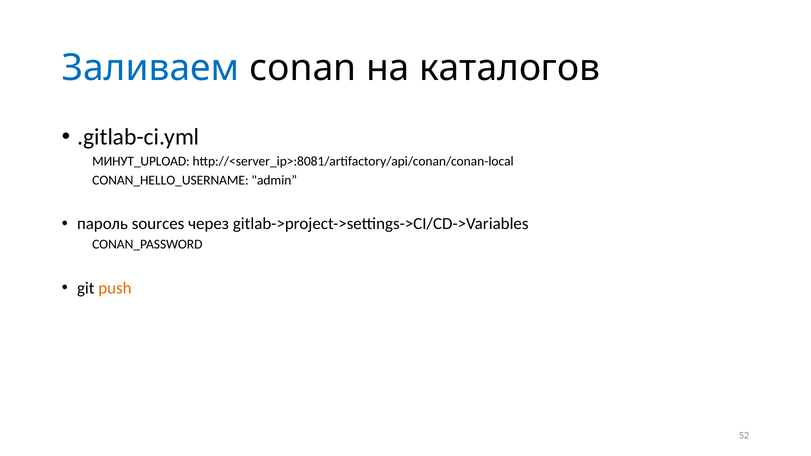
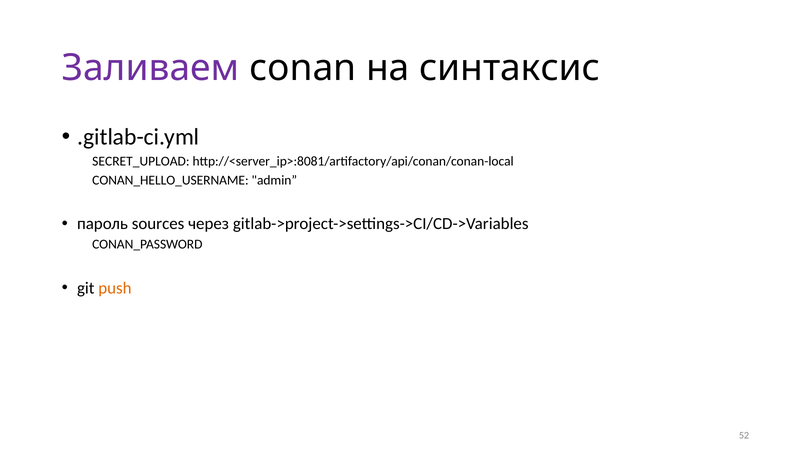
Заливаем colour: blue -> purple
каталогов: каталогов -> синтаксис
МИНУТ_UPLOAD: МИНУТ_UPLOAD -> SECRET_UPLOAD
